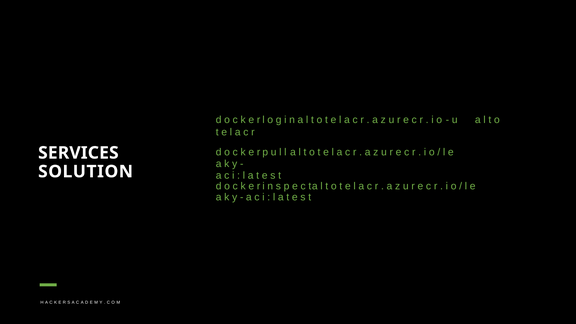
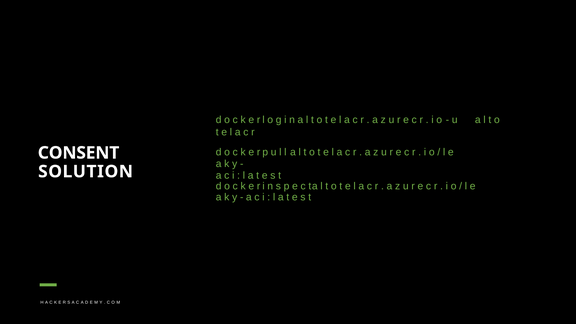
SERVICES: SERVICES -> CONSENT
